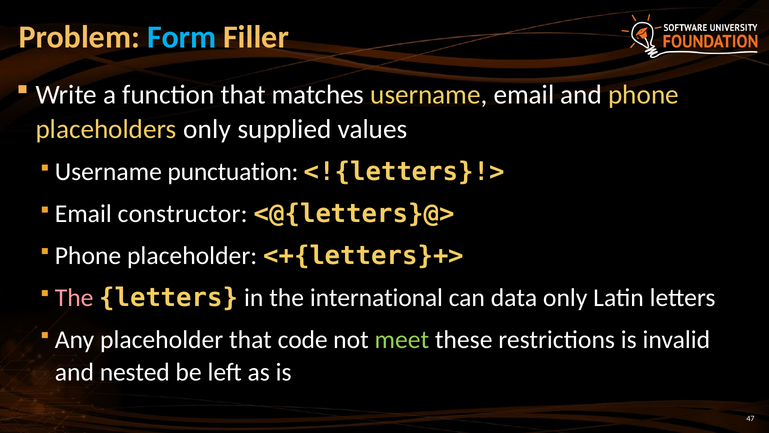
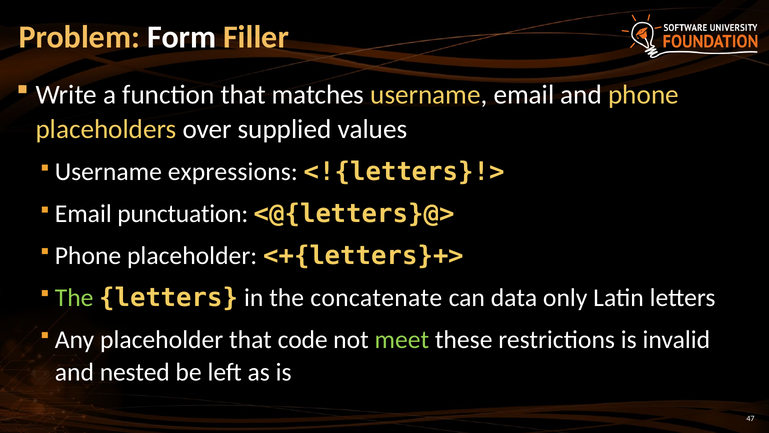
Form colour: light blue -> white
placeholders only: only -> over
punctuation: punctuation -> expressions
constructor: constructor -> punctuation
The at (74, 298) colour: pink -> light green
international: international -> concatenate
